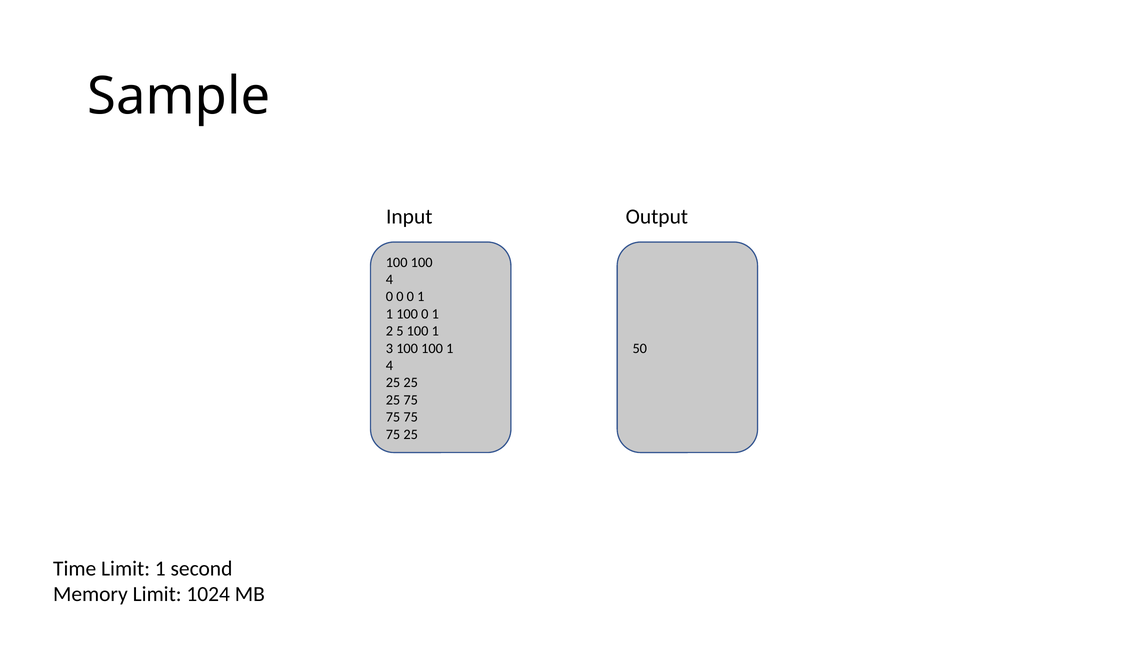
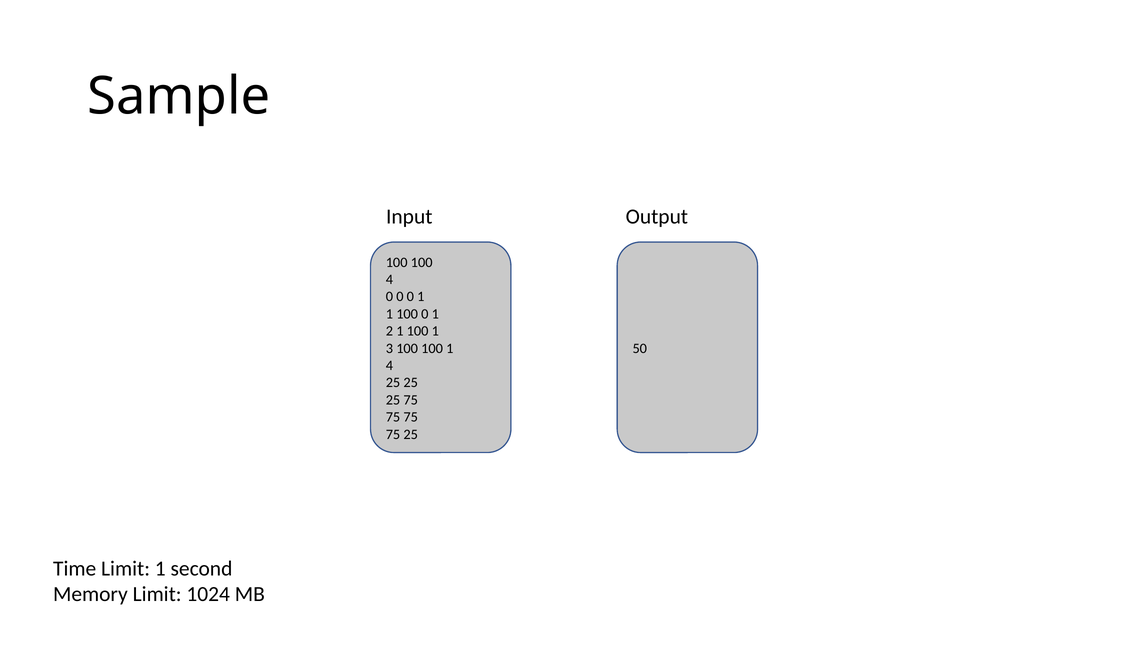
2 5: 5 -> 1
